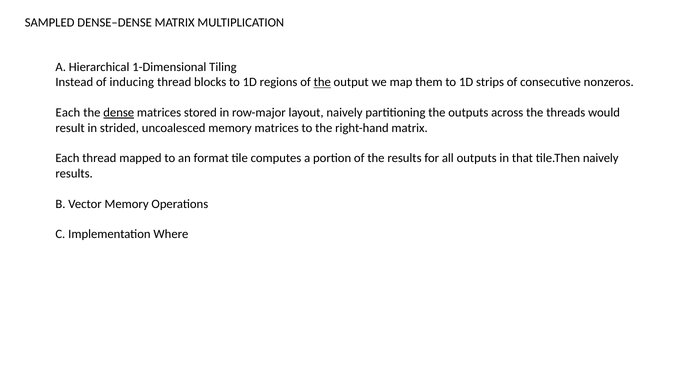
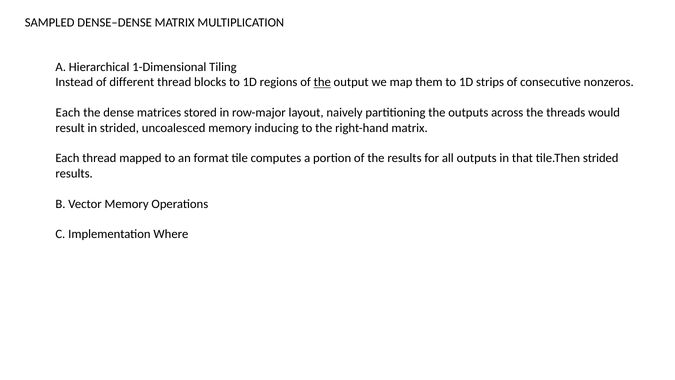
inducing: inducing -> different
dense underline: present -> none
memory matrices: matrices -> inducing
tile.Then naively: naively -> strided
